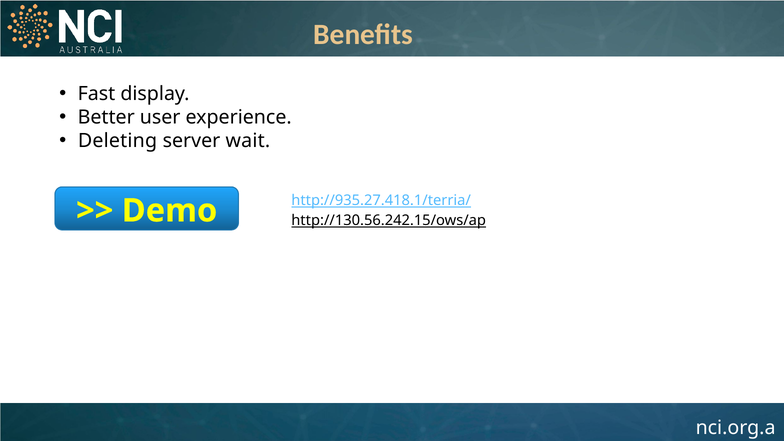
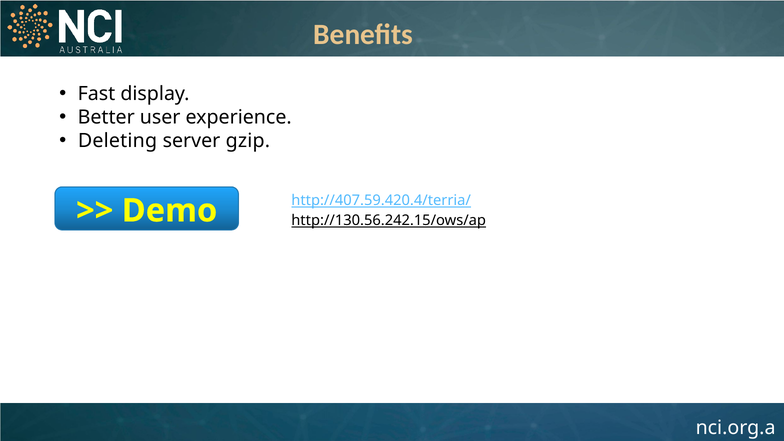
wait: wait -> gzip
http://935.27.418.1/terria/: http://935.27.418.1/terria/ -> http://407.59.420.4/terria/
